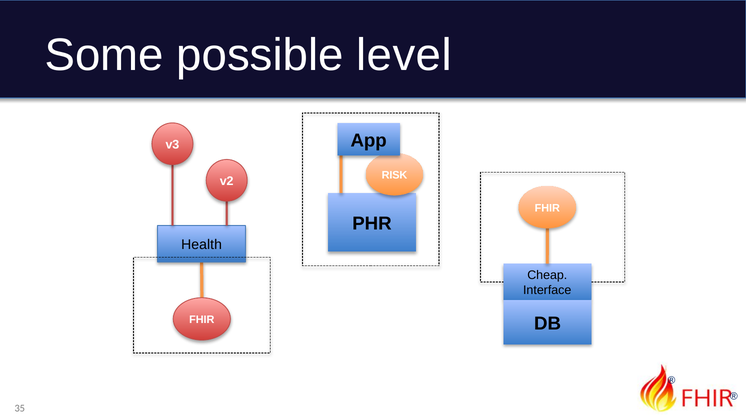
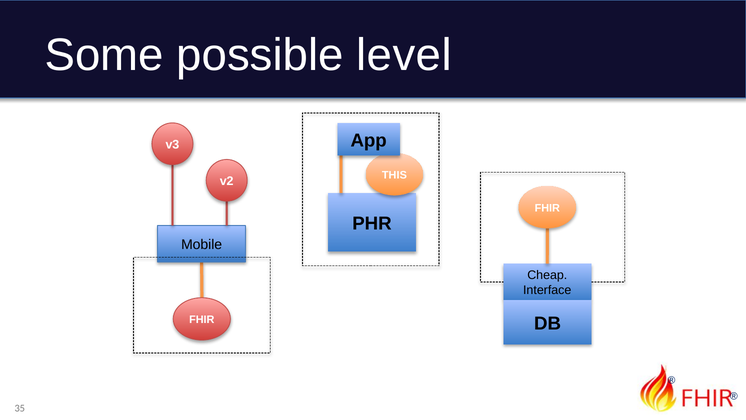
RISK: RISK -> THIS
Health: Health -> Mobile
